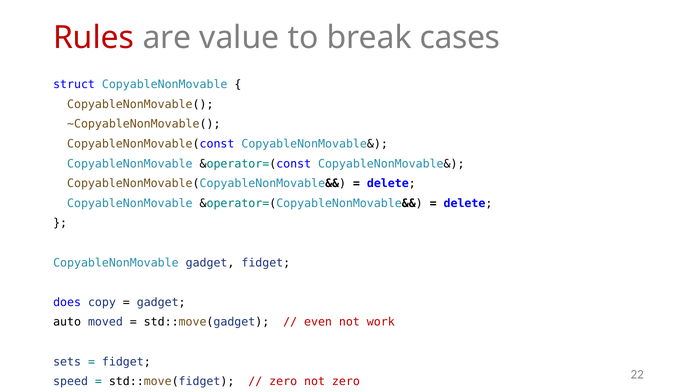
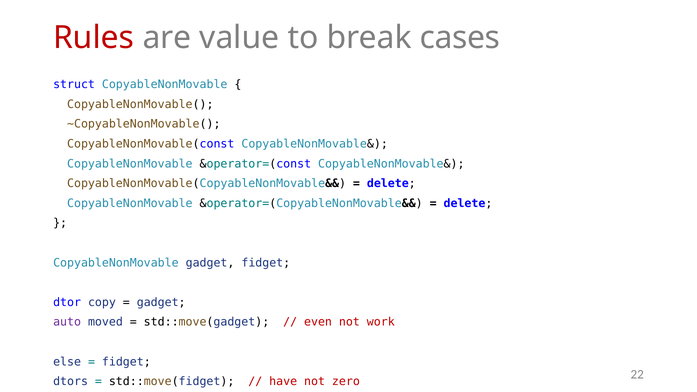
does: does -> dtor
auto colour: black -> purple
sets: sets -> else
speed: speed -> dtors
zero at (283, 382): zero -> have
